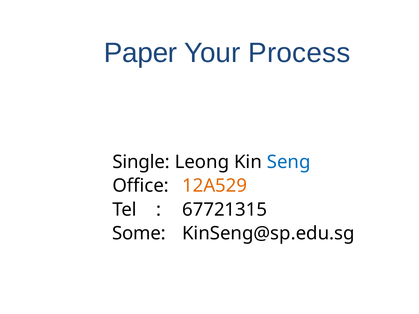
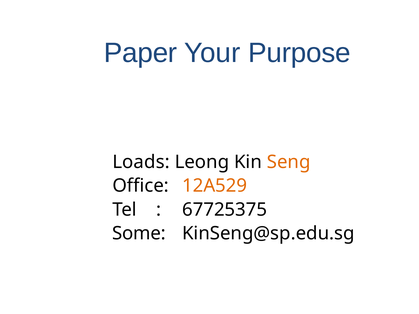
Process: Process -> Purpose
Single: Single -> Loads
Seng colour: blue -> orange
67721315: 67721315 -> 67725375
